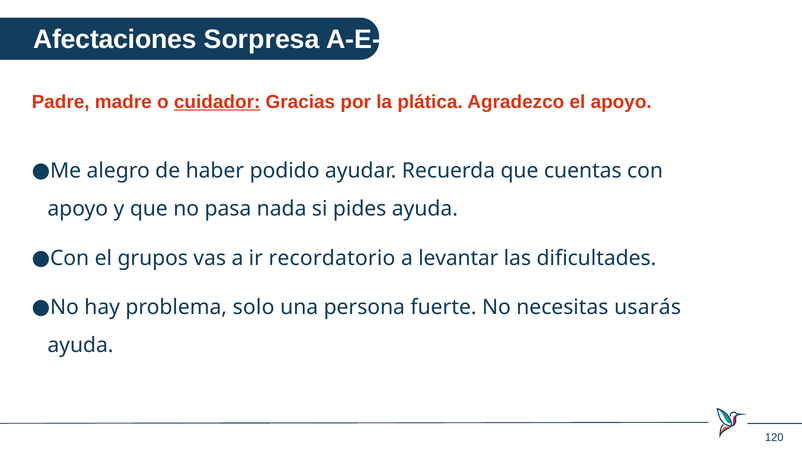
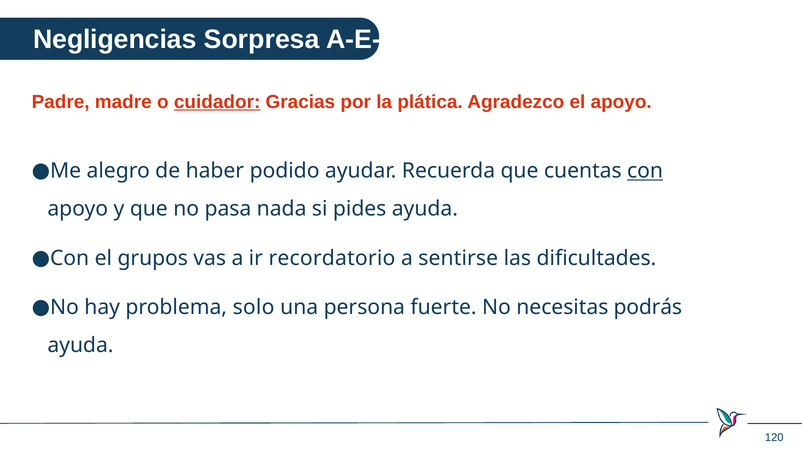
Afectaciones: Afectaciones -> Negligencias
con at (645, 171) underline: none -> present
levantar: levantar -> sentirse
usarás: usarás -> podrás
